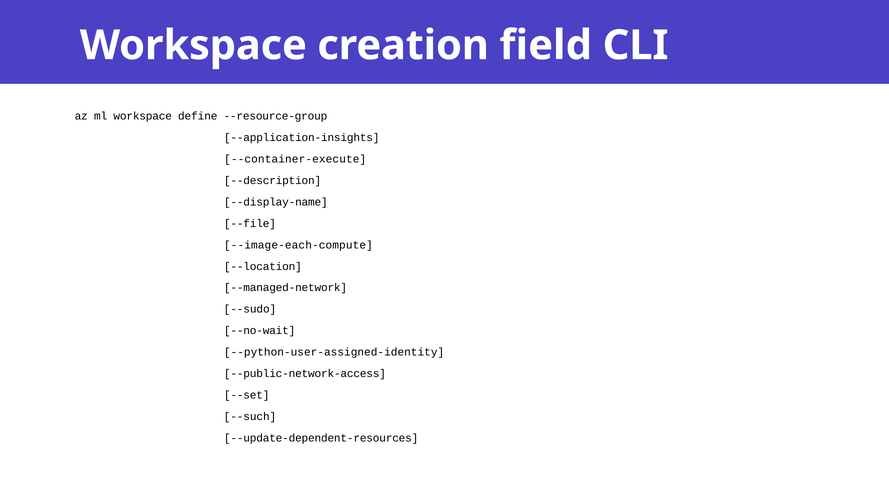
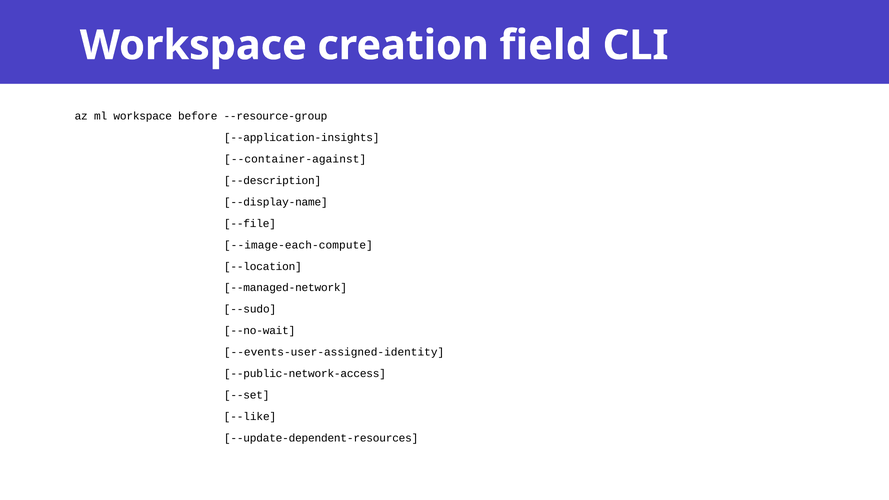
define: define -> before
--container-execute: --container-execute -> --container-against
--python-user-assigned-identity: --python-user-assigned-identity -> --events-user-assigned-identity
--such: --such -> --like
